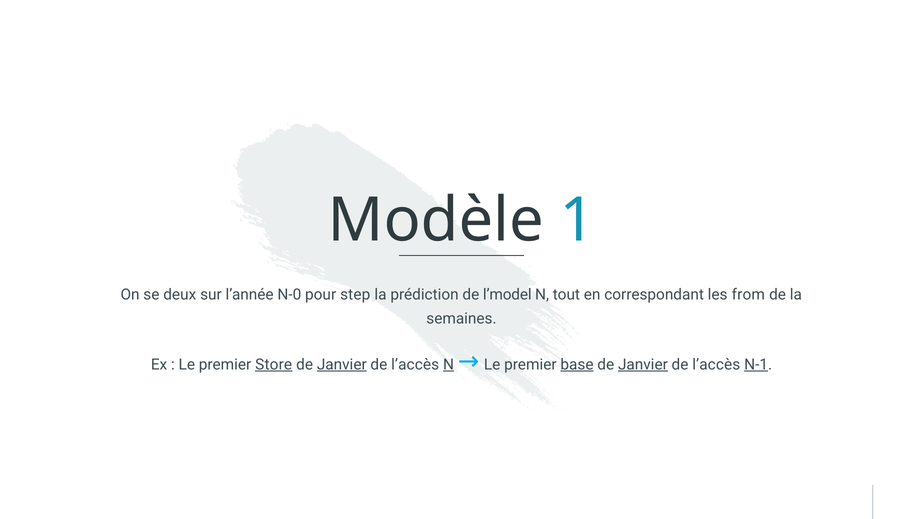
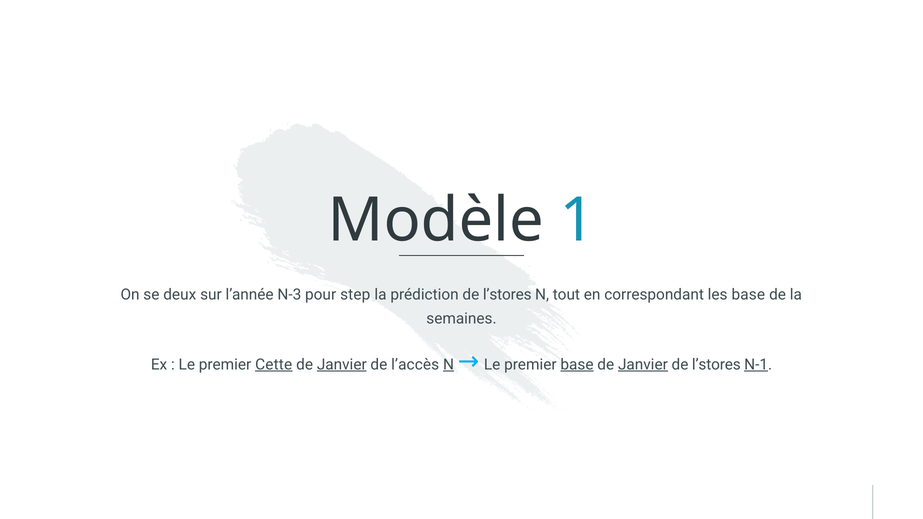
N-0: N-0 -> N-3
prédiction de l’model: l’model -> l’stores
les from: from -> base
Store: Store -> Cette
l’accès at (716, 365): l’accès -> l’stores
